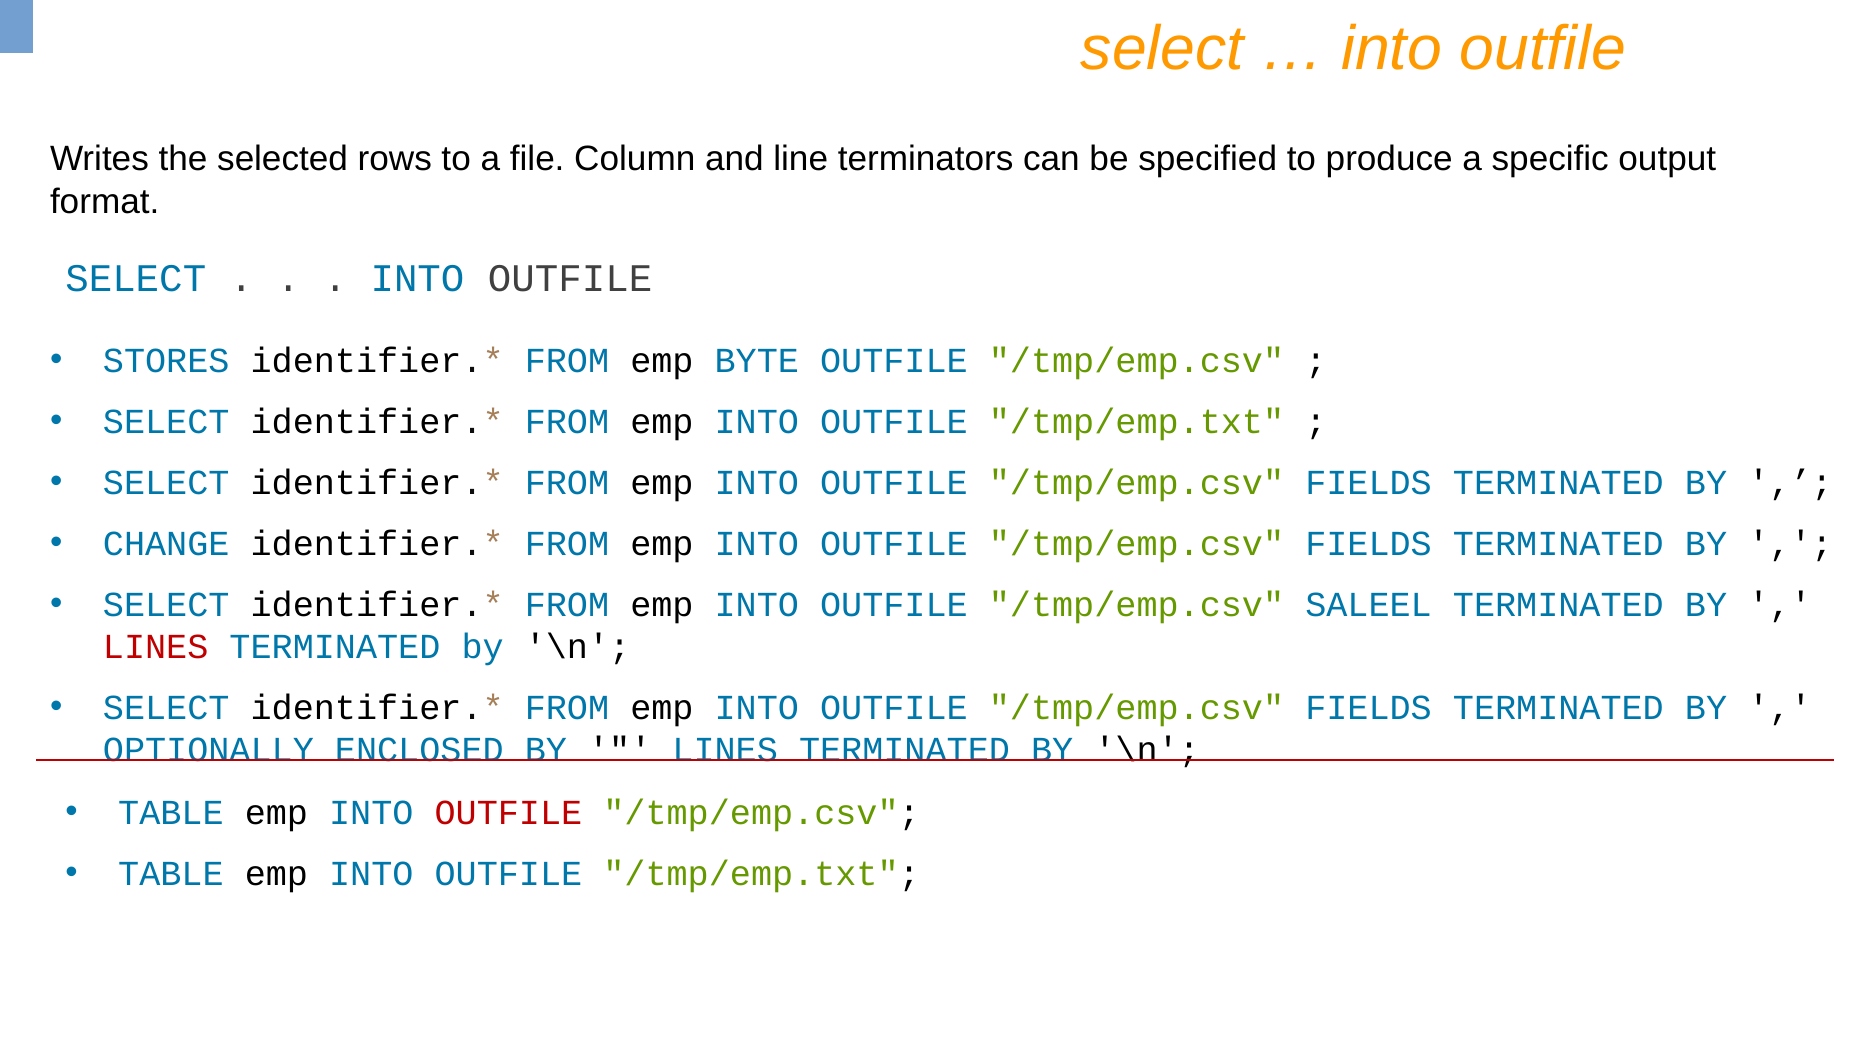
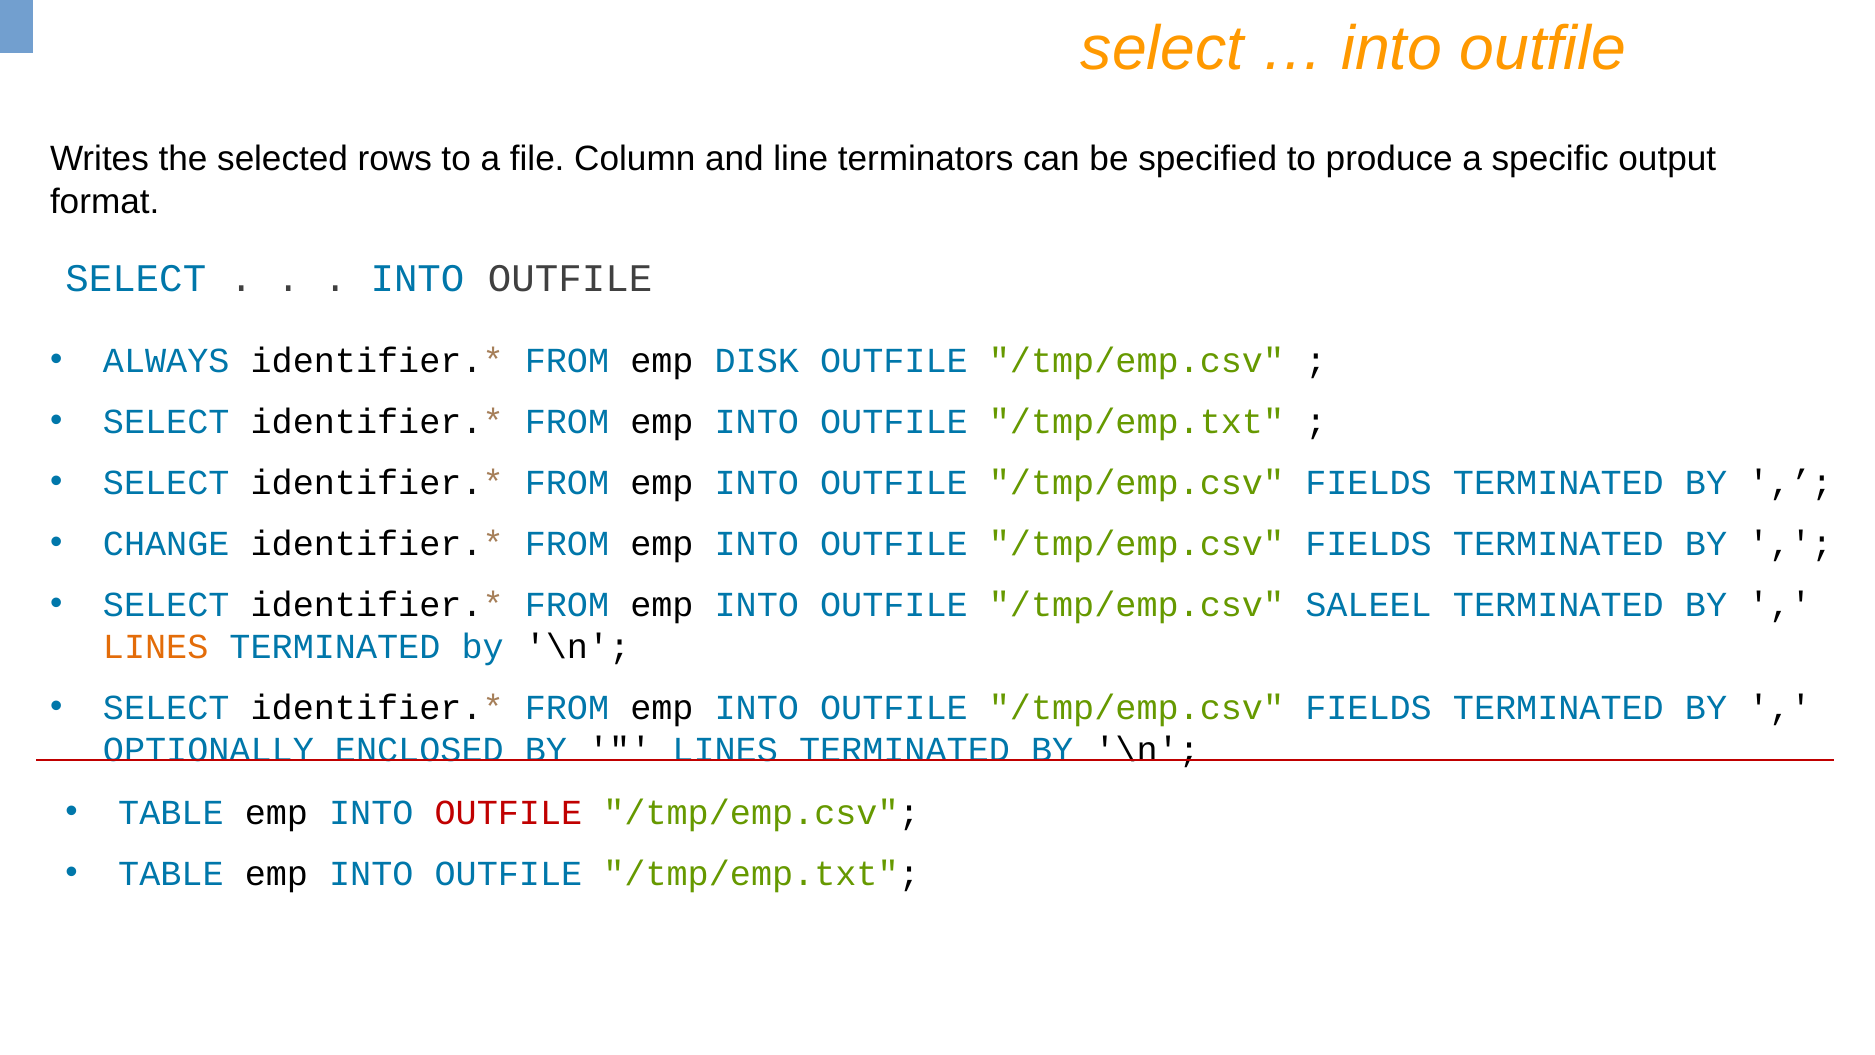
STORES: STORES -> ALWAYS
BYTE: BYTE -> DISK
LINES at (156, 647) colour: red -> orange
